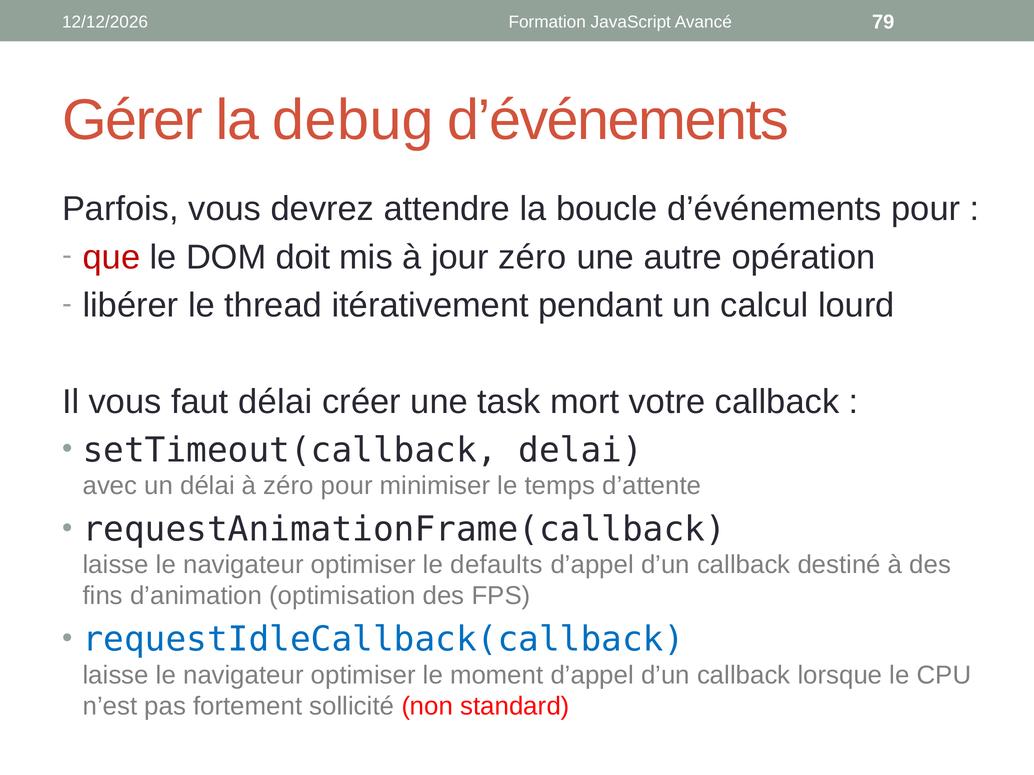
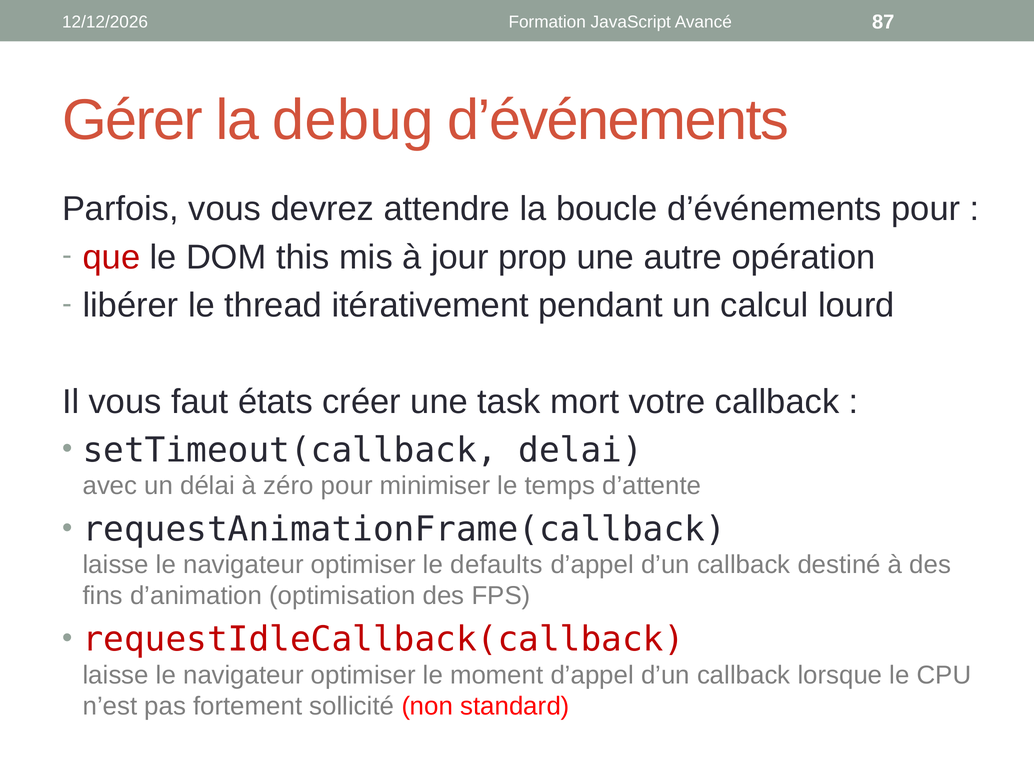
79: 79 -> 87
doit: doit -> this
jour zéro: zéro -> prop
faut délai: délai -> états
requestIdleCallback(callback colour: blue -> red
